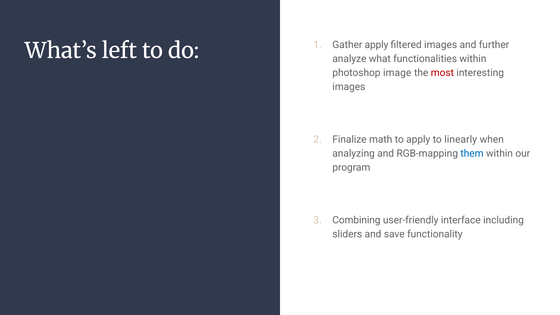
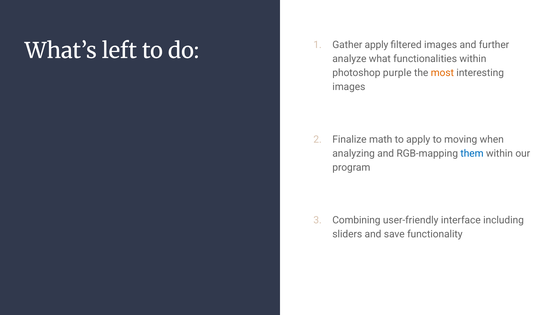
image: image -> purple
most colour: red -> orange
linearly: linearly -> moving
